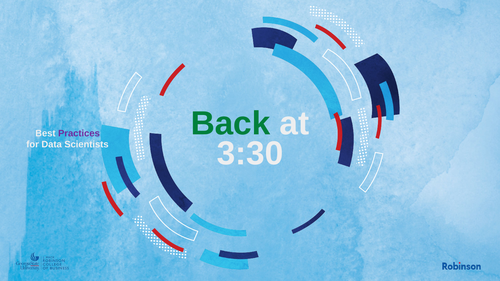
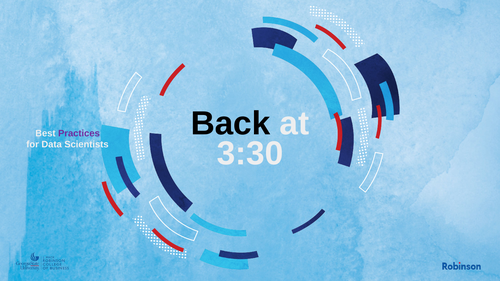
Back colour: green -> black
